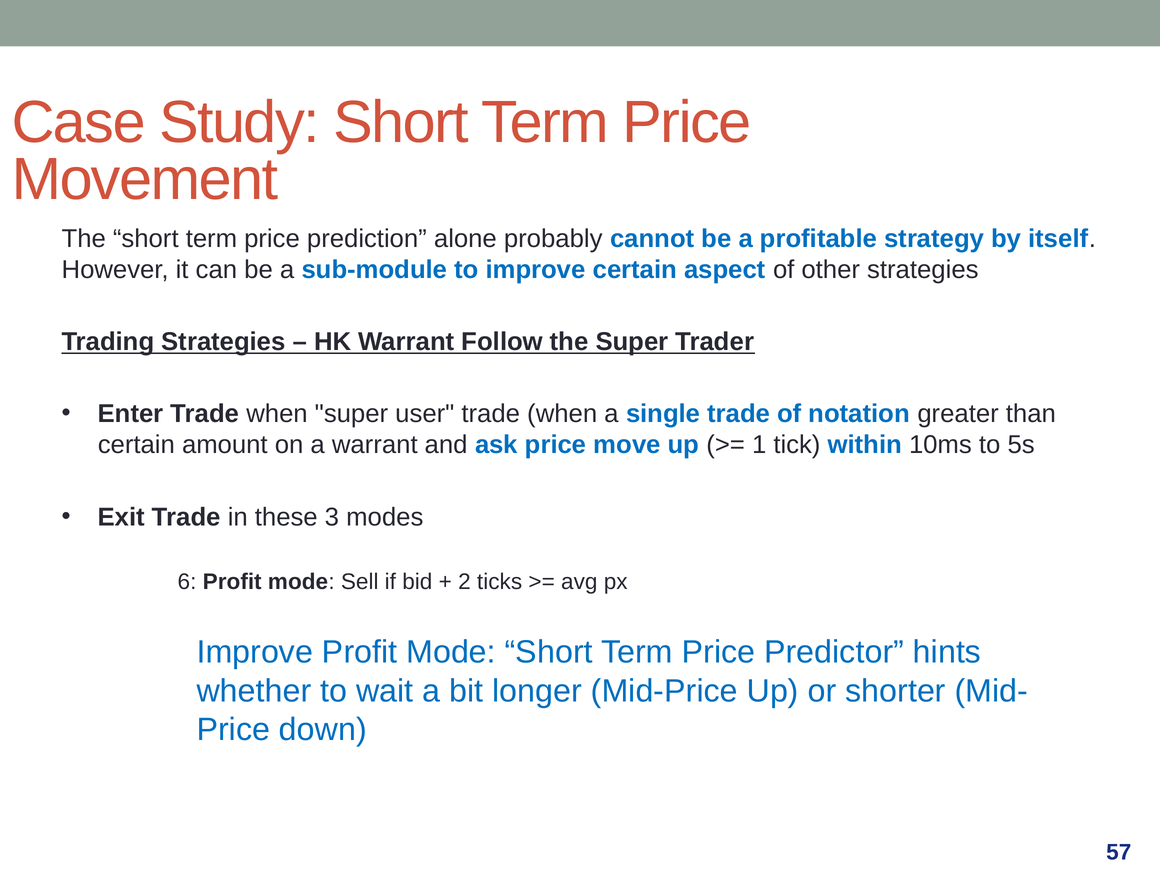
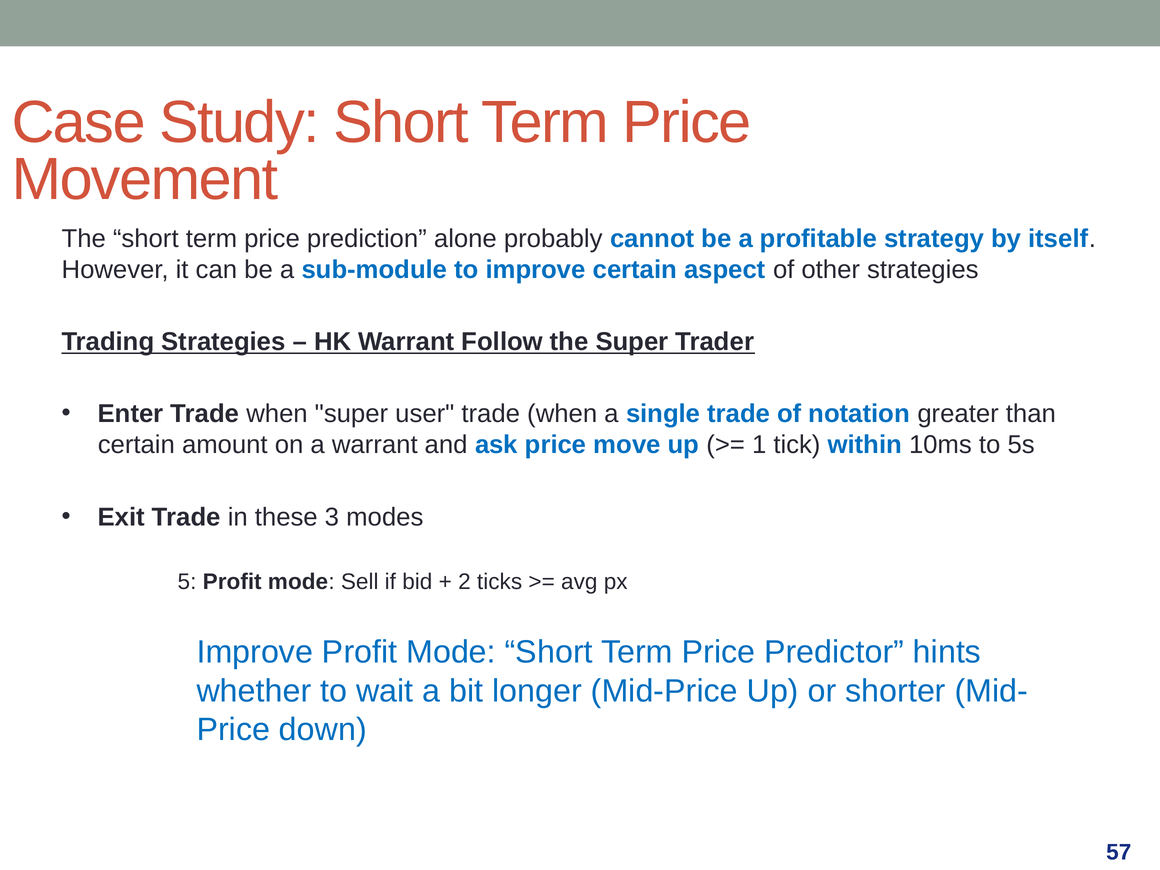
6: 6 -> 5
